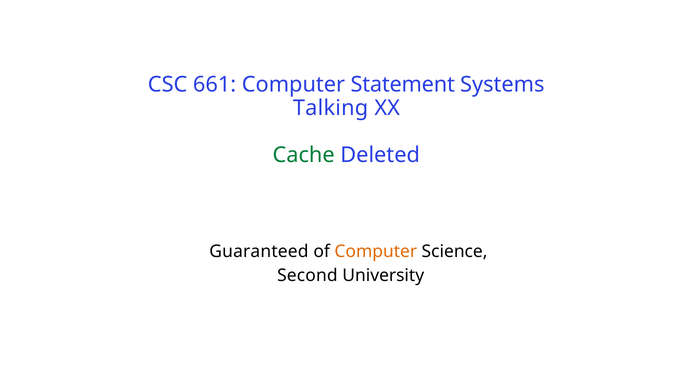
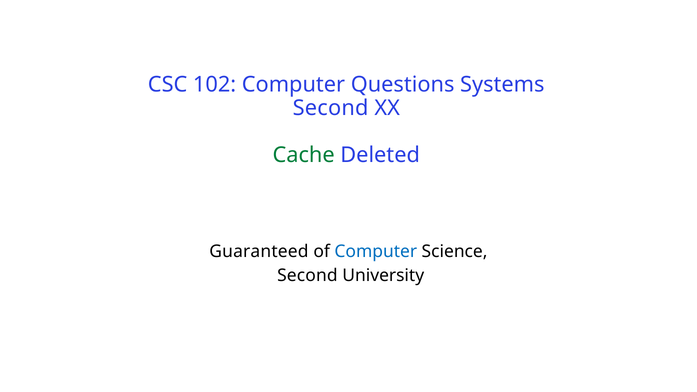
661: 661 -> 102
Statement: Statement -> Questions
Talking at (331, 108): Talking -> Second
Computer at (376, 251) colour: orange -> blue
